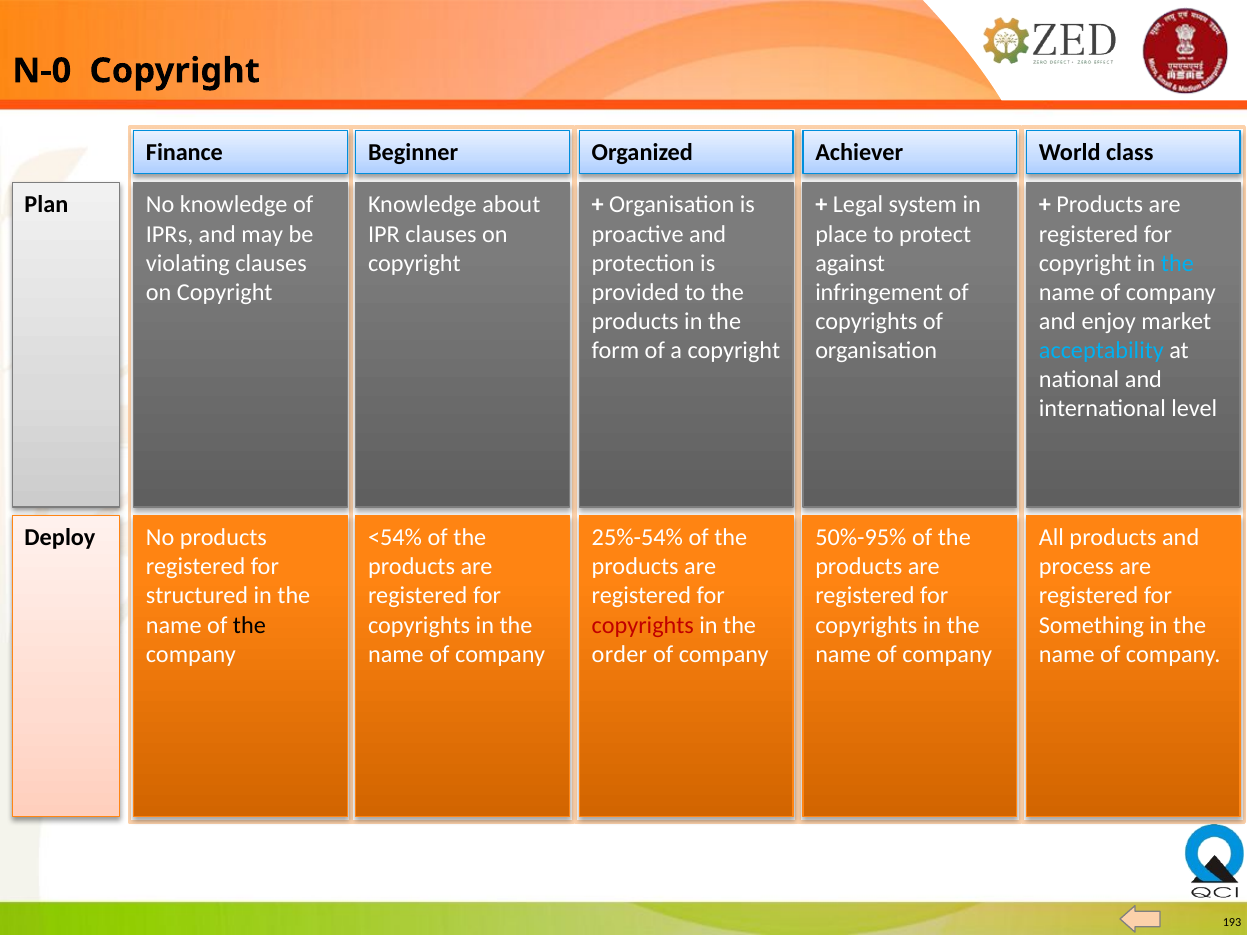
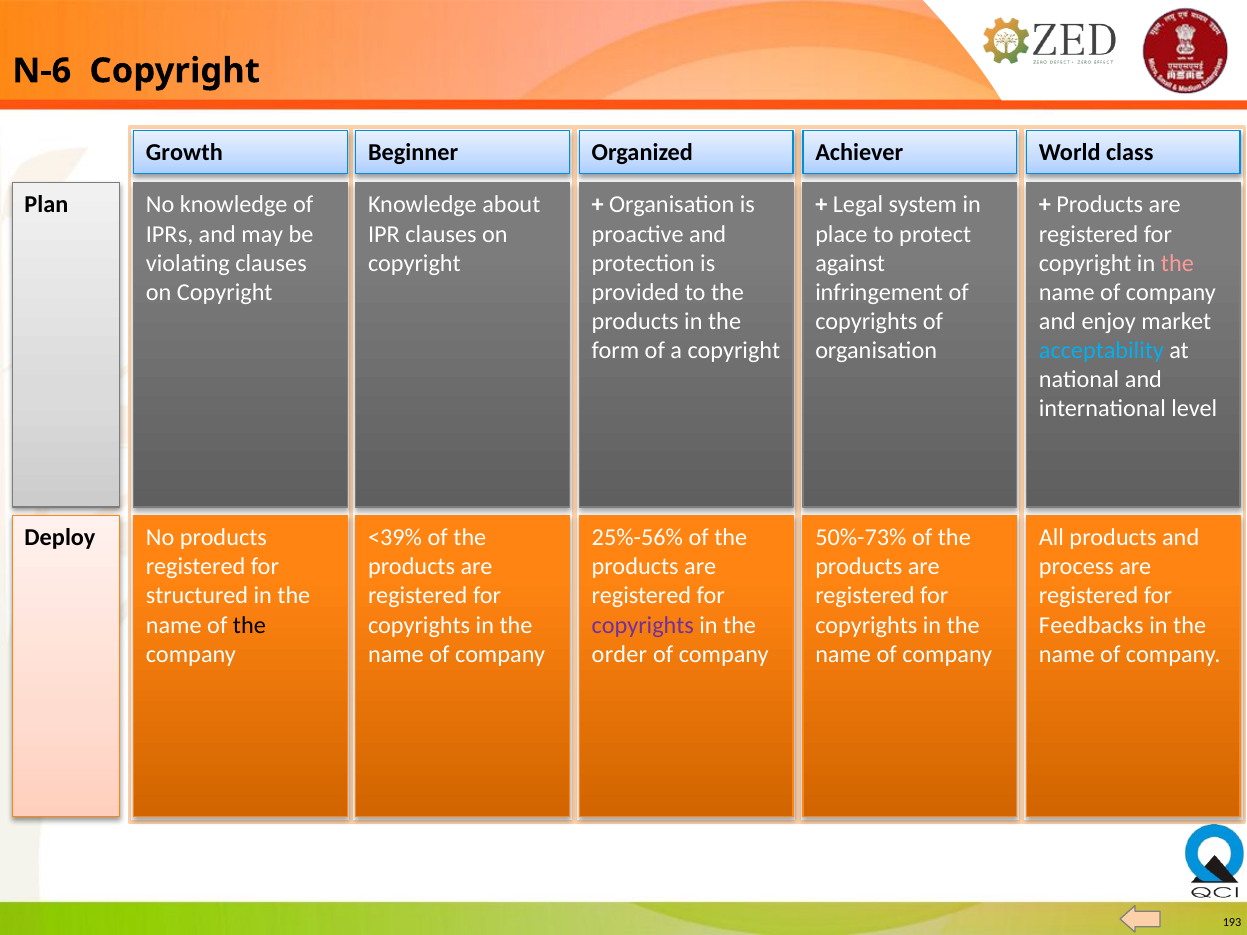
N-0: N-0 -> N-6
Finance: Finance -> Growth
the at (1177, 263) colour: light blue -> pink
<54%: <54% -> <39%
25%-54%: 25%-54% -> 25%-56%
50%-95%: 50%-95% -> 50%-73%
copyrights at (643, 625) colour: red -> purple
Something: Something -> Feedbacks
